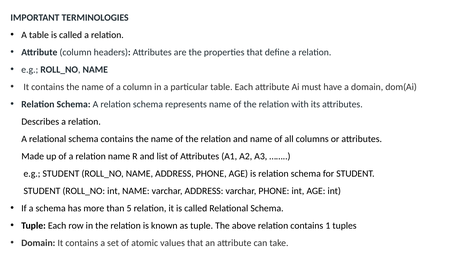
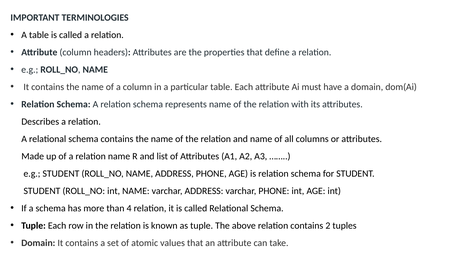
5: 5 -> 4
1: 1 -> 2
